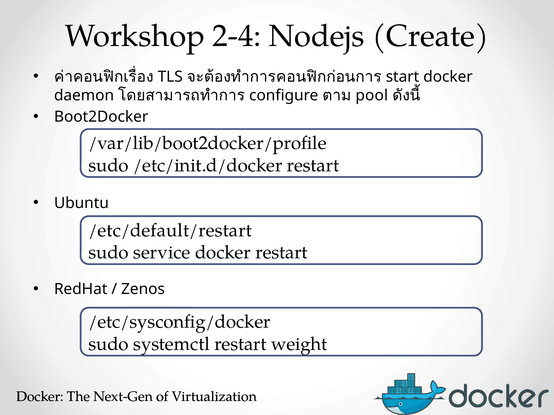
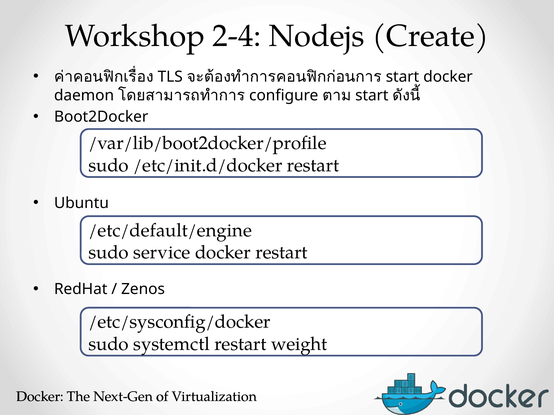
pool at (372, 95): pool -> start
/etc/default/restart: /etc/default/restart -> /etc/default/engine
